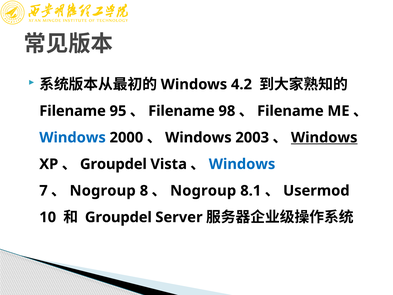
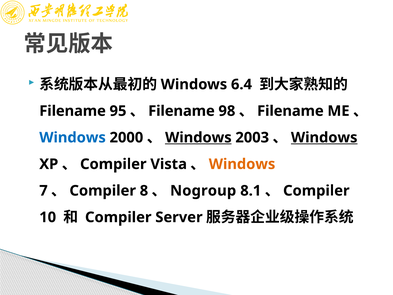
4.2: 4.2 -> 6.4
Windows at (198, 137) underline: none -> present
Groupdel at (113, 164): Groupdel -> Compiler
Windows at (242, 164) colour: blue -> orange
Nogroup at (103, 191): Nogroup -> Compiler
Usermod at (316, 191): Usermod -> Compiler
Groupdel at (118, 217): Groupdel -> Compiler
